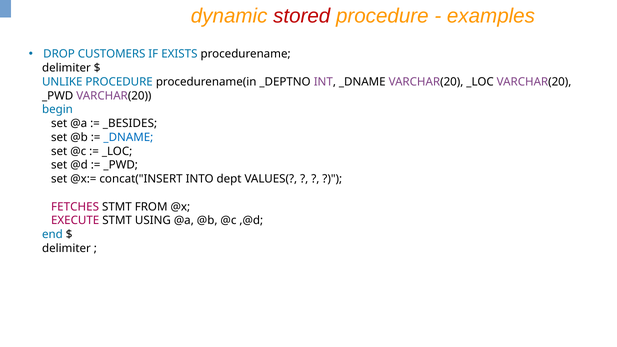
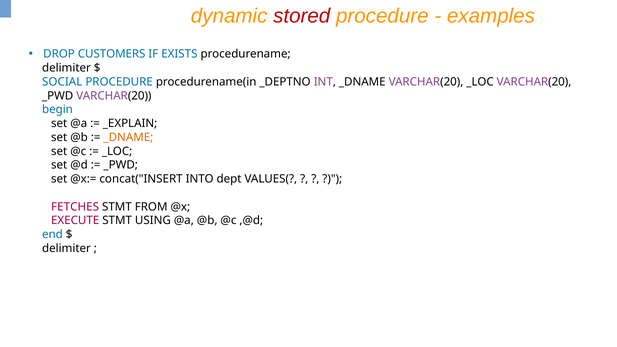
UNLIKE: UNLIKE -> SOCIAL
_BESIDES: _BESIDES -> _EXPLAIN
_DNAME at (128, 137) colour: blue -> orange
